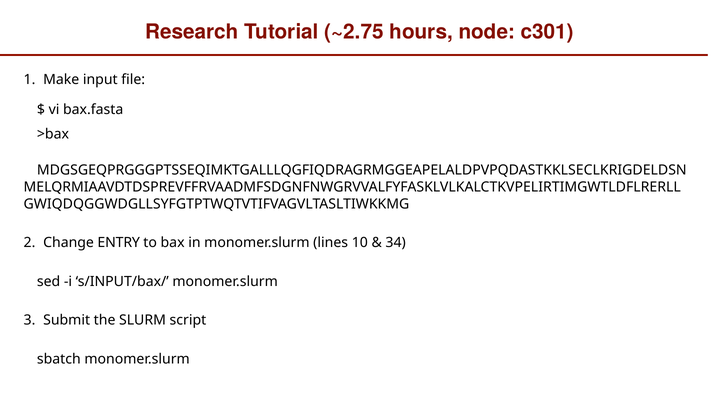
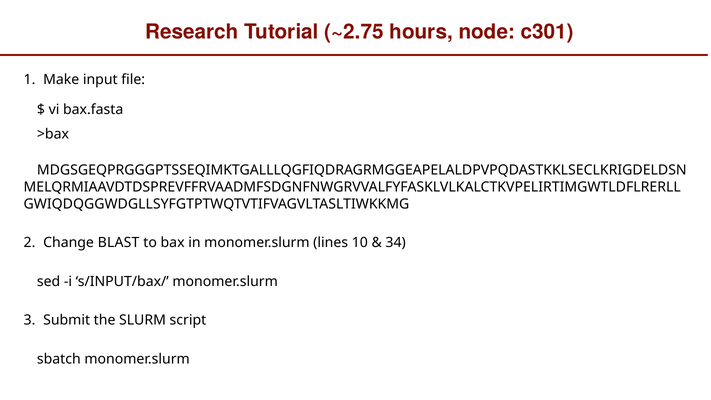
ENTRY: ENTRY -> BLAST
